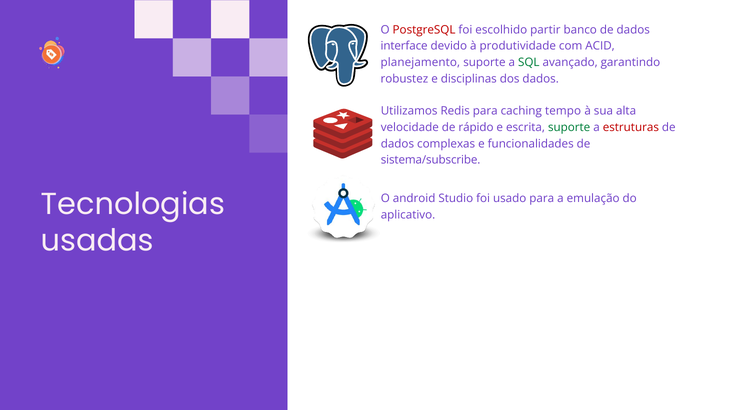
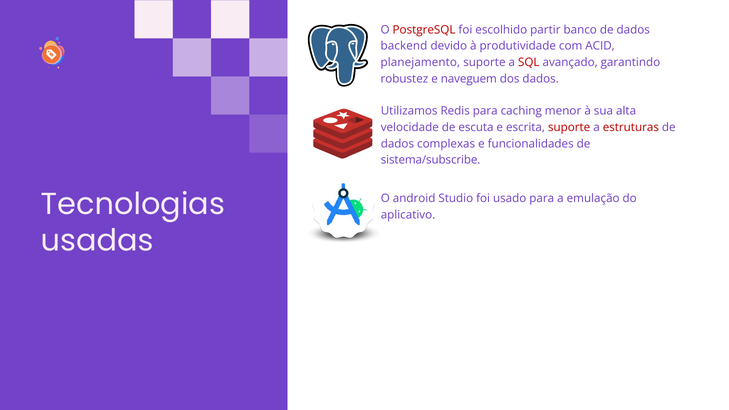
interface: interface -> backend
SQL colour: green -> red
disciplinas: disciplinas -> naveguem
tempo: tempo -> menor
rápido: rápido -> escuta
suporte at (569, 127) colour: green -> red
